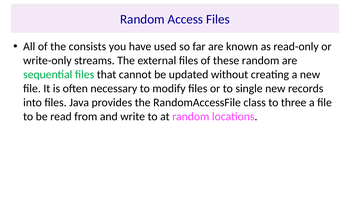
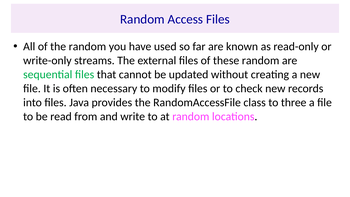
the consists: consists -> random
single: single -> check
